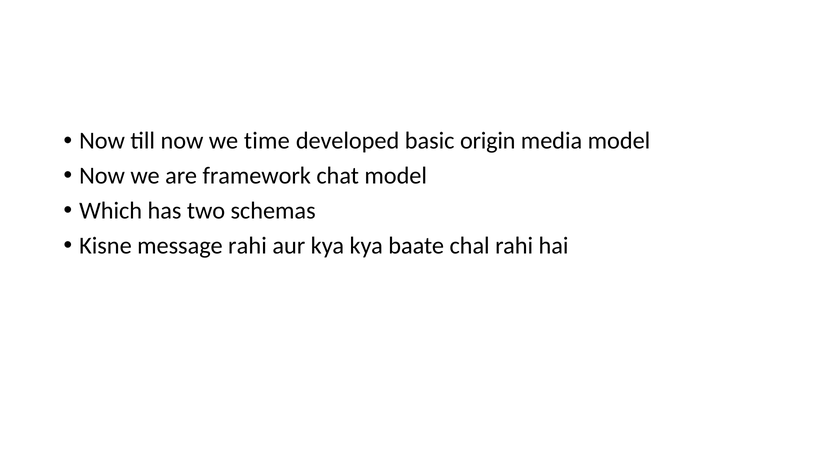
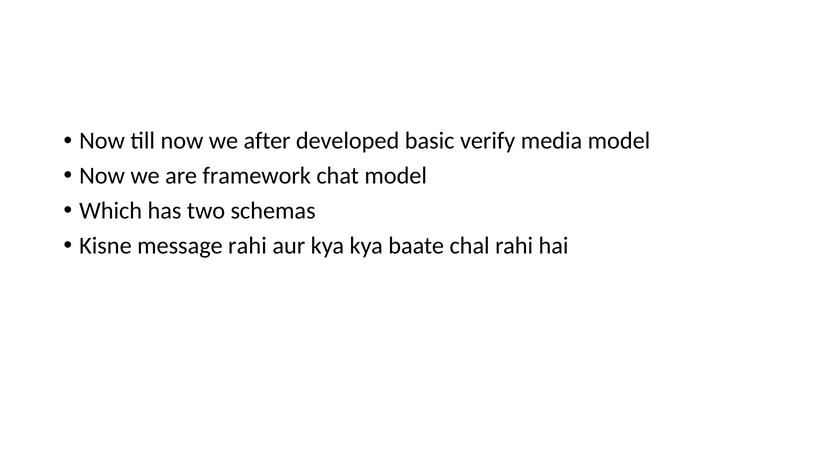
time: time -> after
origin: origin -> verify
